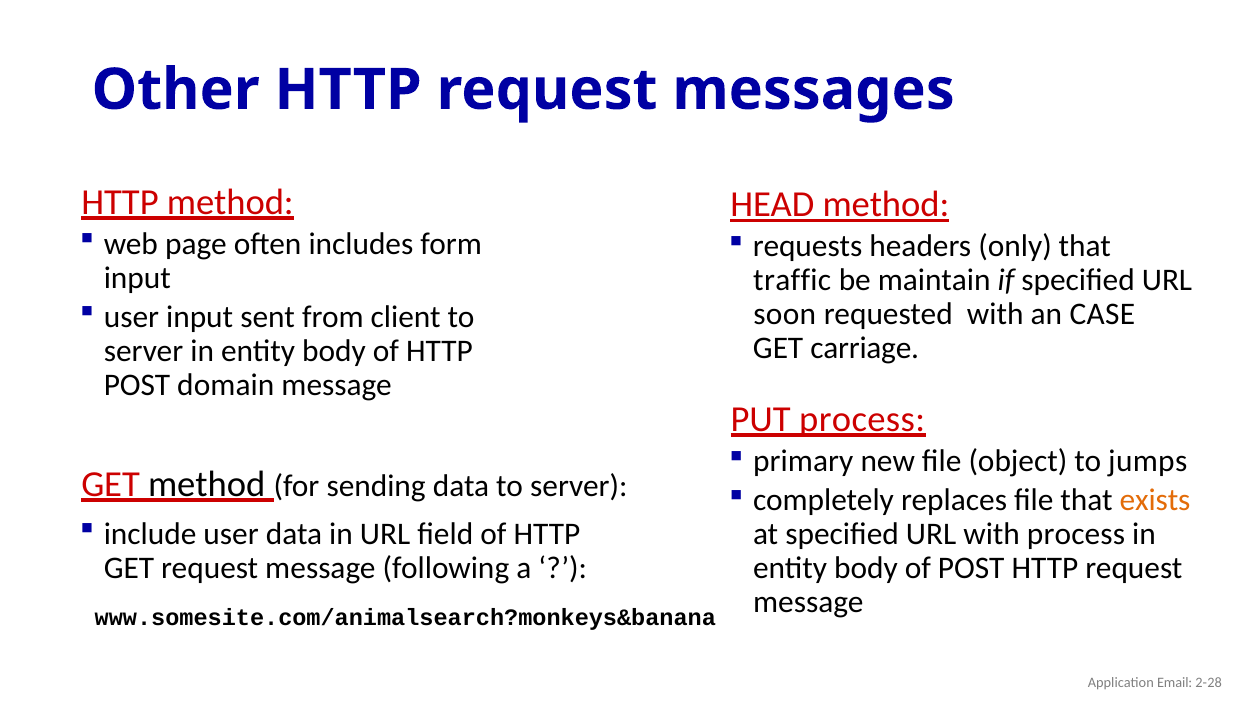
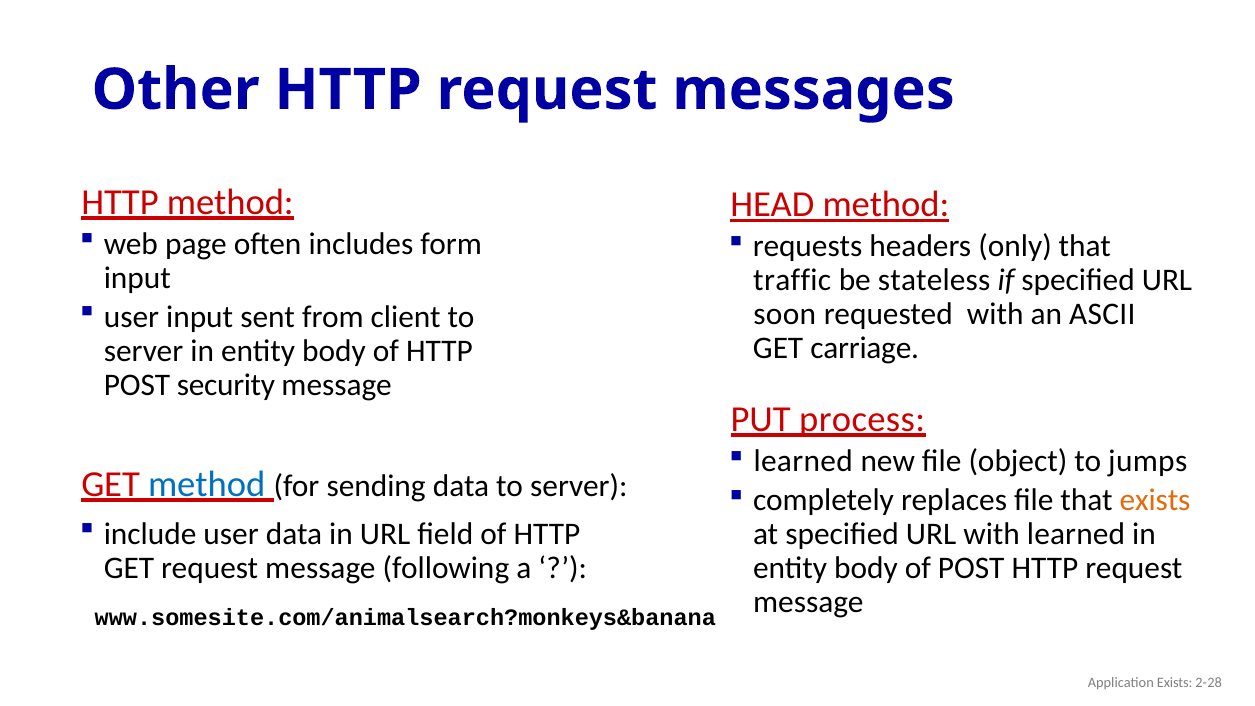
maintain: maintain -> stateless
CASE: CASE -> ASCII
domain: domain -> security
primary at (803, 461): primary -> learned
method at (207, 484) colour: black -> blue
with process: process -> learned
Application Email: Email -> Exists
